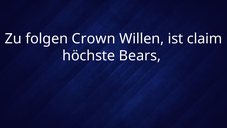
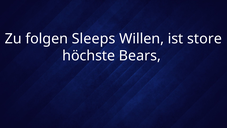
Crown: Crown -> Sleeps
claim: claim -> store
